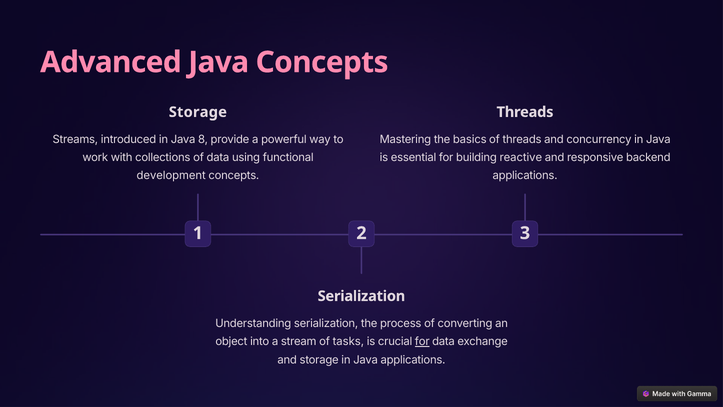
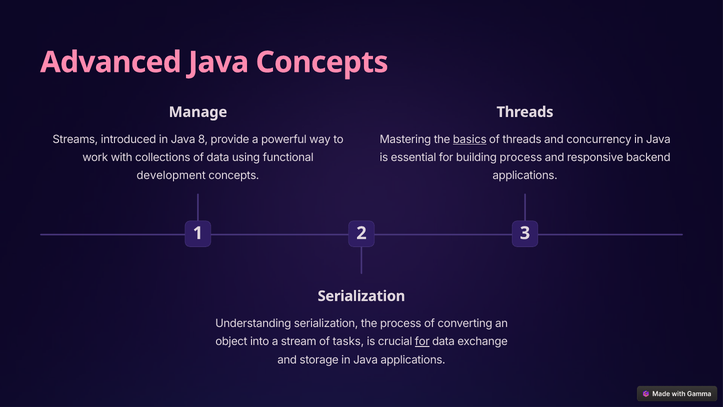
Storage at (198, 112): Storage -> Manage
basics underline: none -> present
building reactive: reactive -> process
